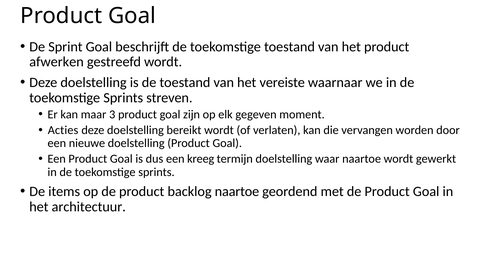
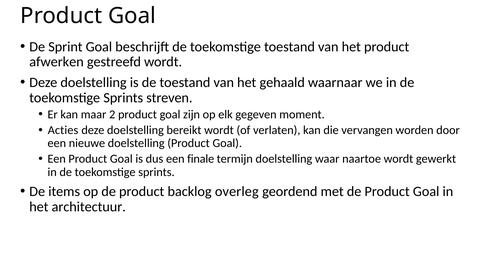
vereiste: vereiste -> gehaald
3: 3 -> 2
kreeg: kreeg -> finale
backlog naartoe: naartoe -> overleg
